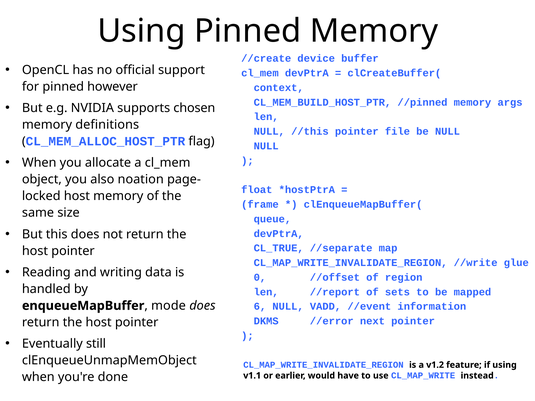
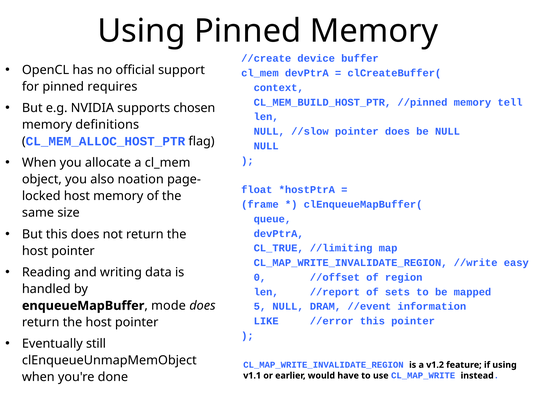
however: however -> requires
args: args -> tell
//this: //this -> //slow
pointer file: file -> does
//separate: //separate -> //limiting
glue: glue -> easy
6: 6 -> 5
VADD: VADD -> DRAM
DKMS: DKMS -> LIKE
//error next: next -> this
